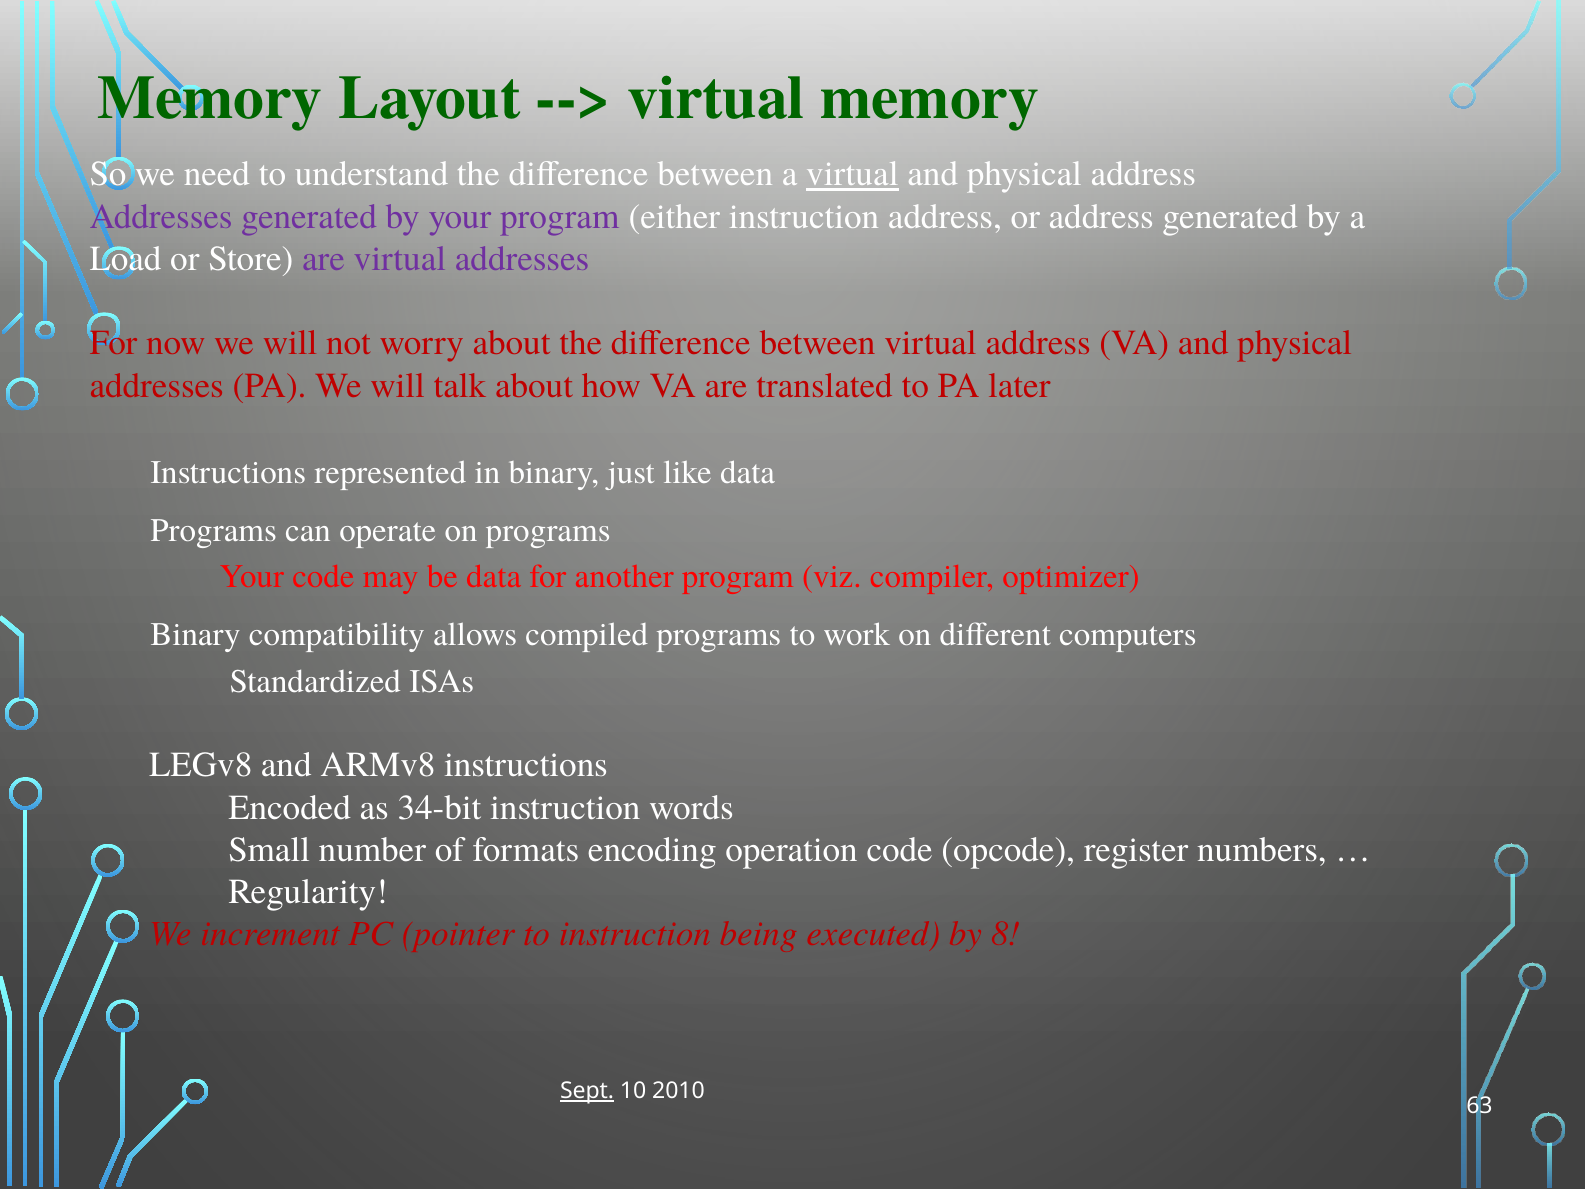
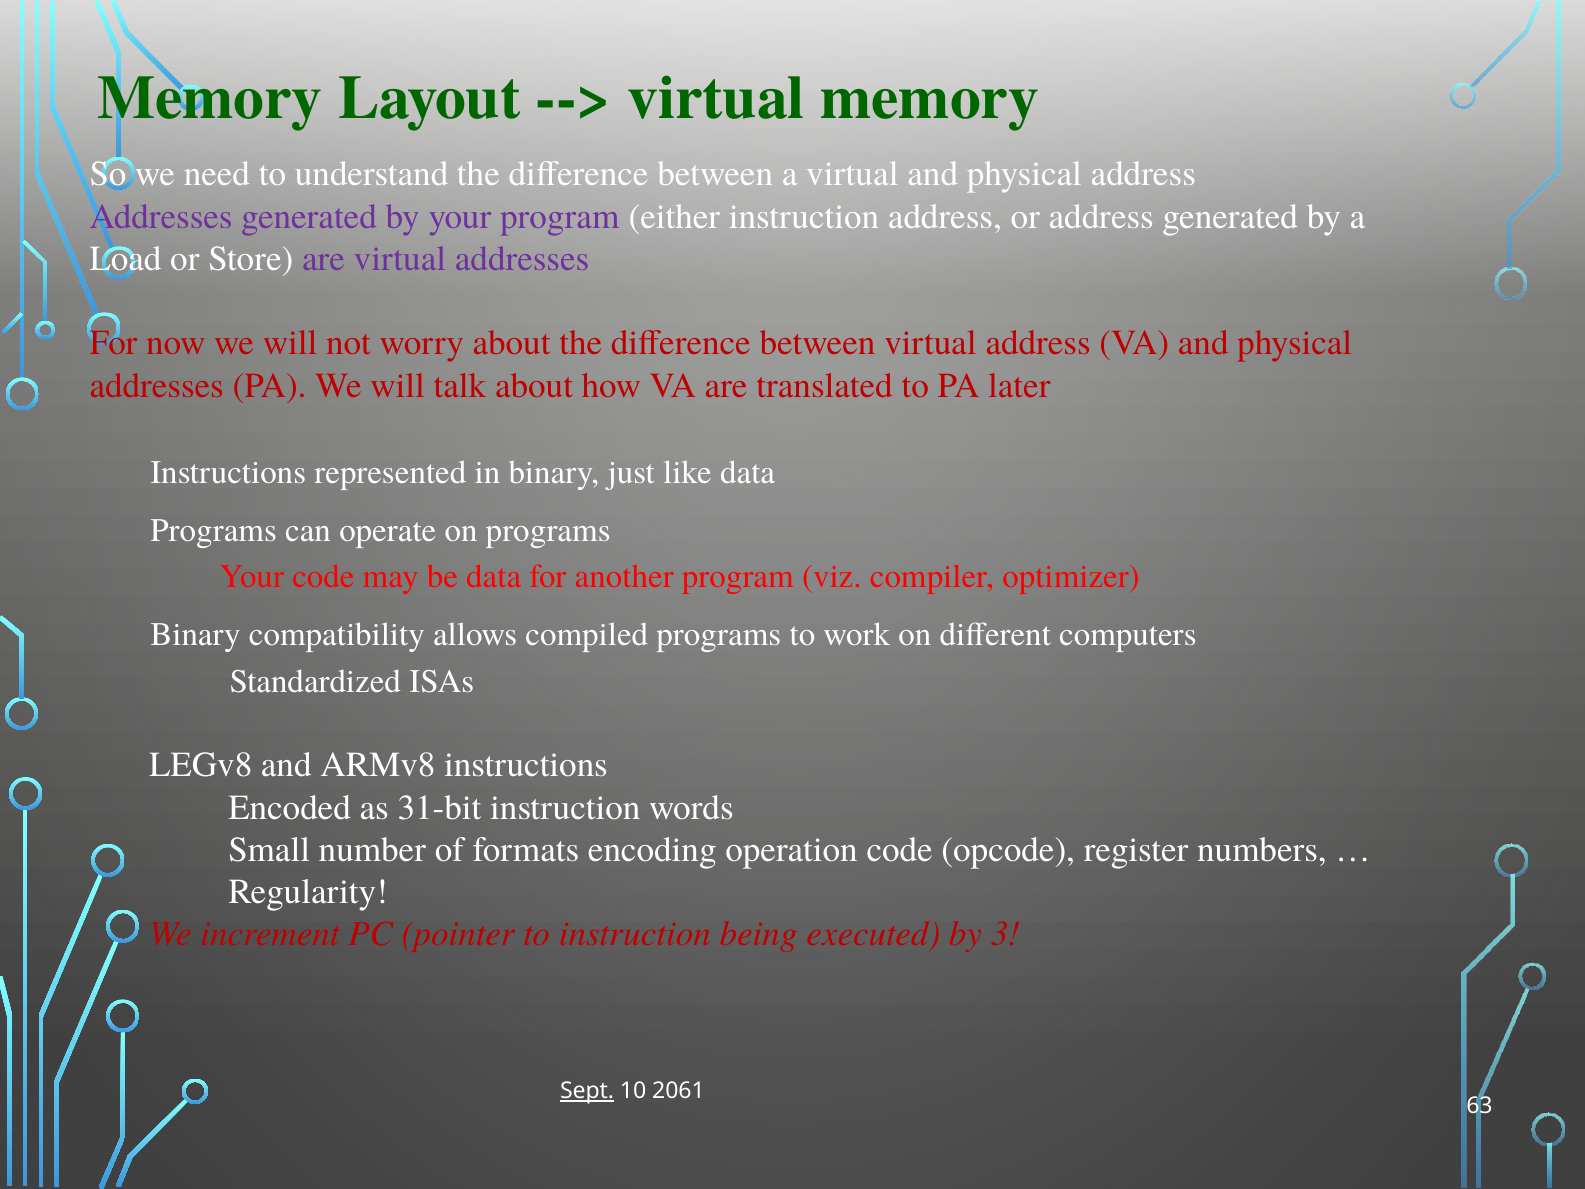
virtual at (852, 174) underline: present -> none
34-bit: 34-bit -> 31-bit
8: 8 -> 3
2010: 2010 -> 2061
